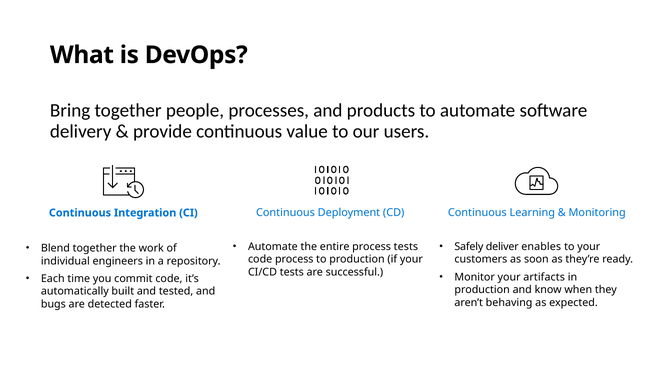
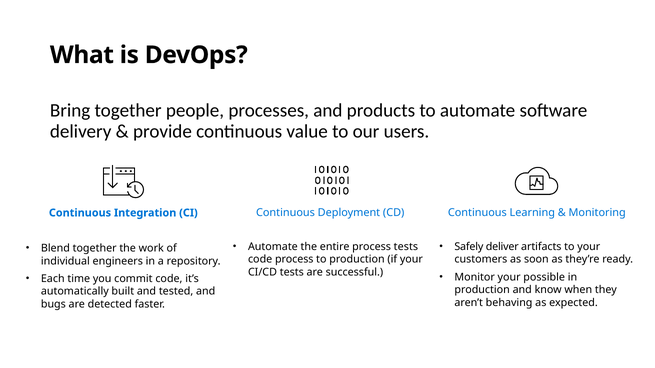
enables: enables -> artifacts
artifacts: artifacts -> possible
